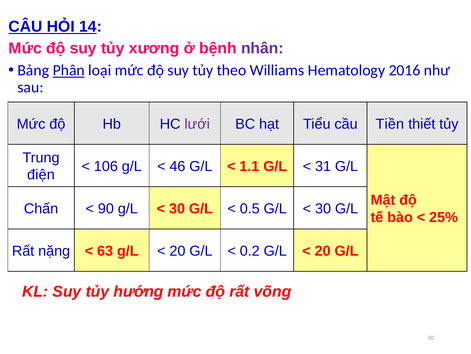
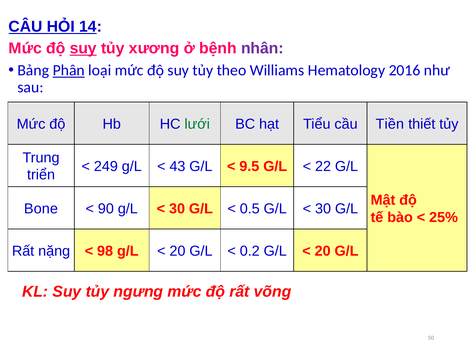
suy at (83, 48) underline: none -> present
lưới colour: purple -> green
106: 106 -> 249
46: 46 -> 43
1.1: 1.1 -> 9.5
31: 31 -> 22
điện: điện -> triển
Chấn: Chấn -> Bone
63: 63 -> 98
hướng: hướng -> ngưng
